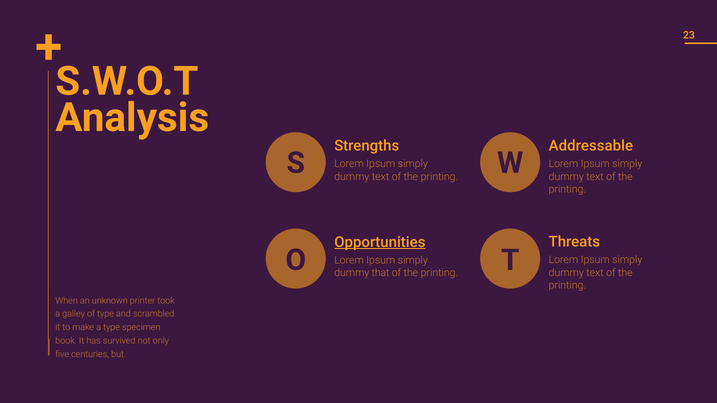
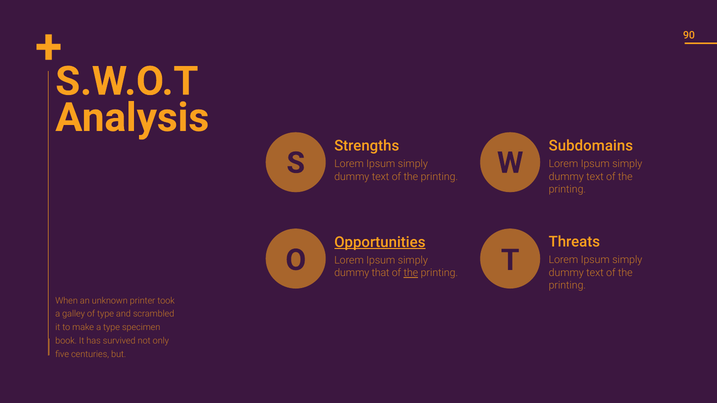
23: 23 -> 90
Addressable: Addressable -> Subdomains
the at (411, 273) underline: none -> present
